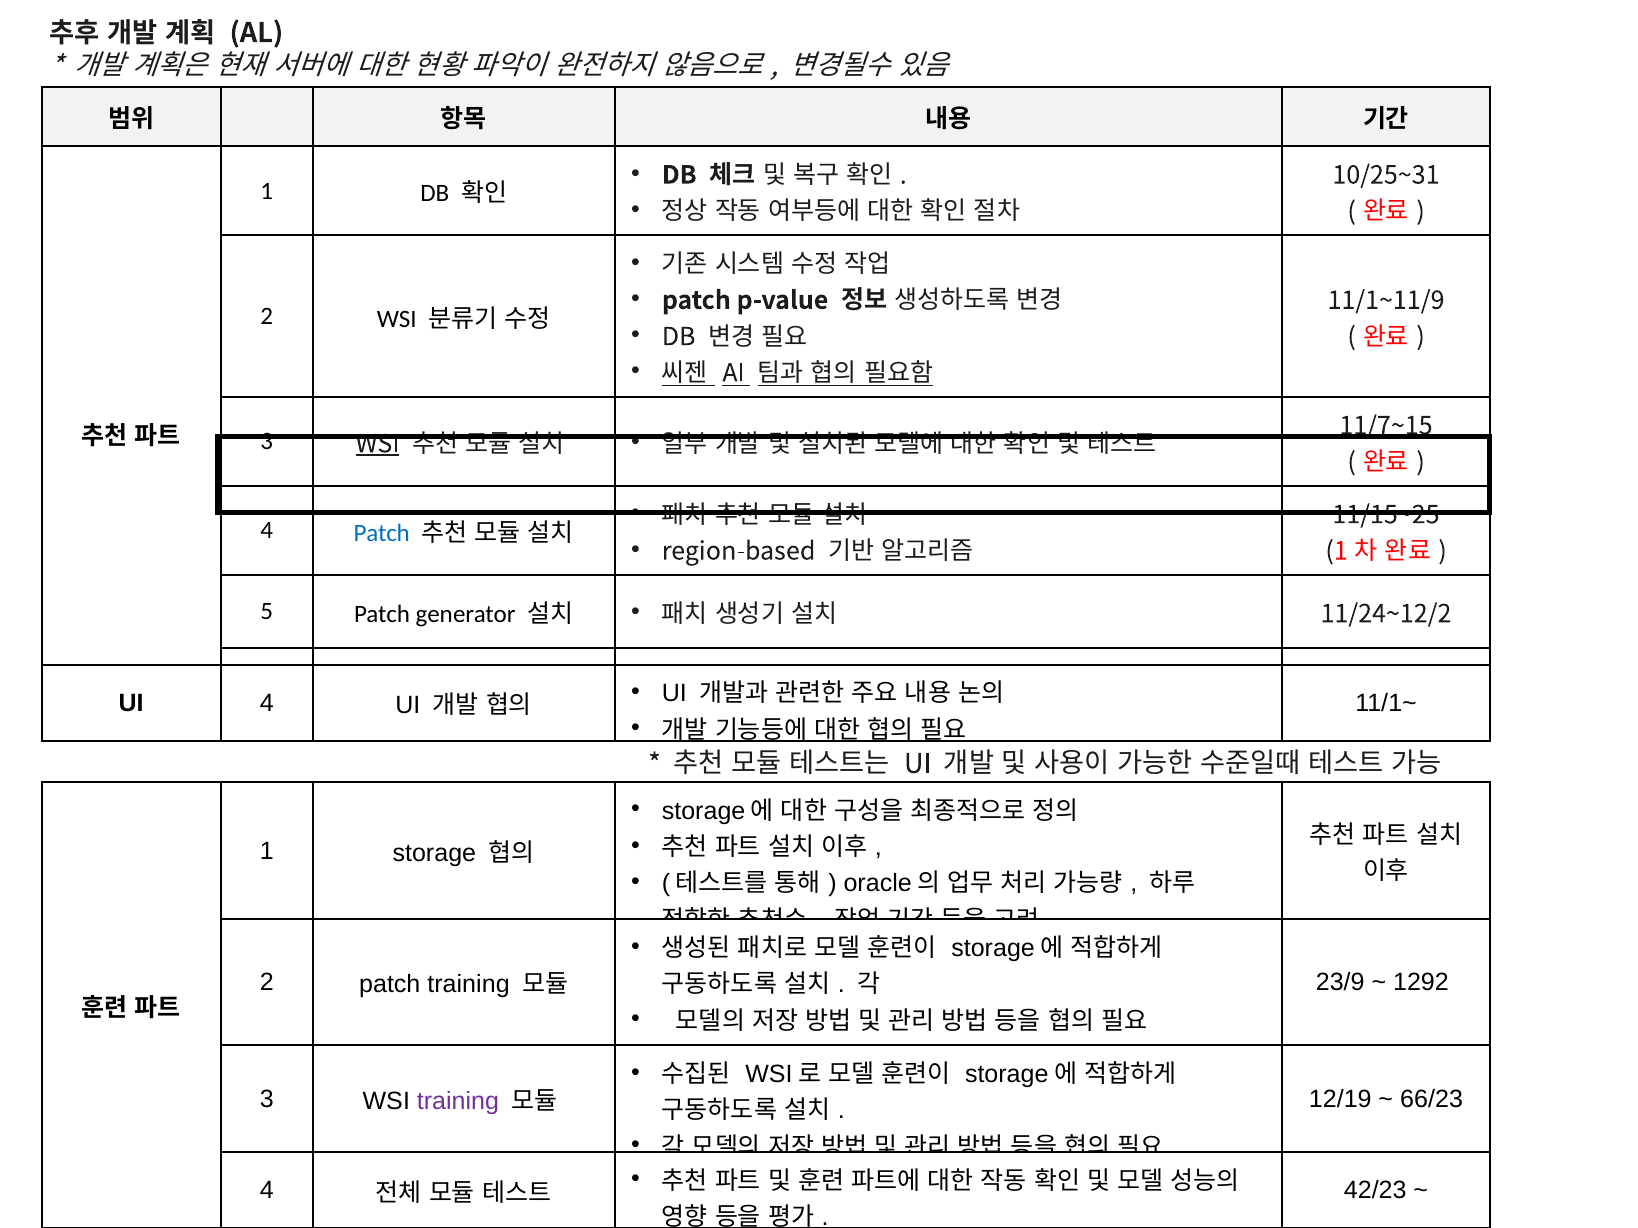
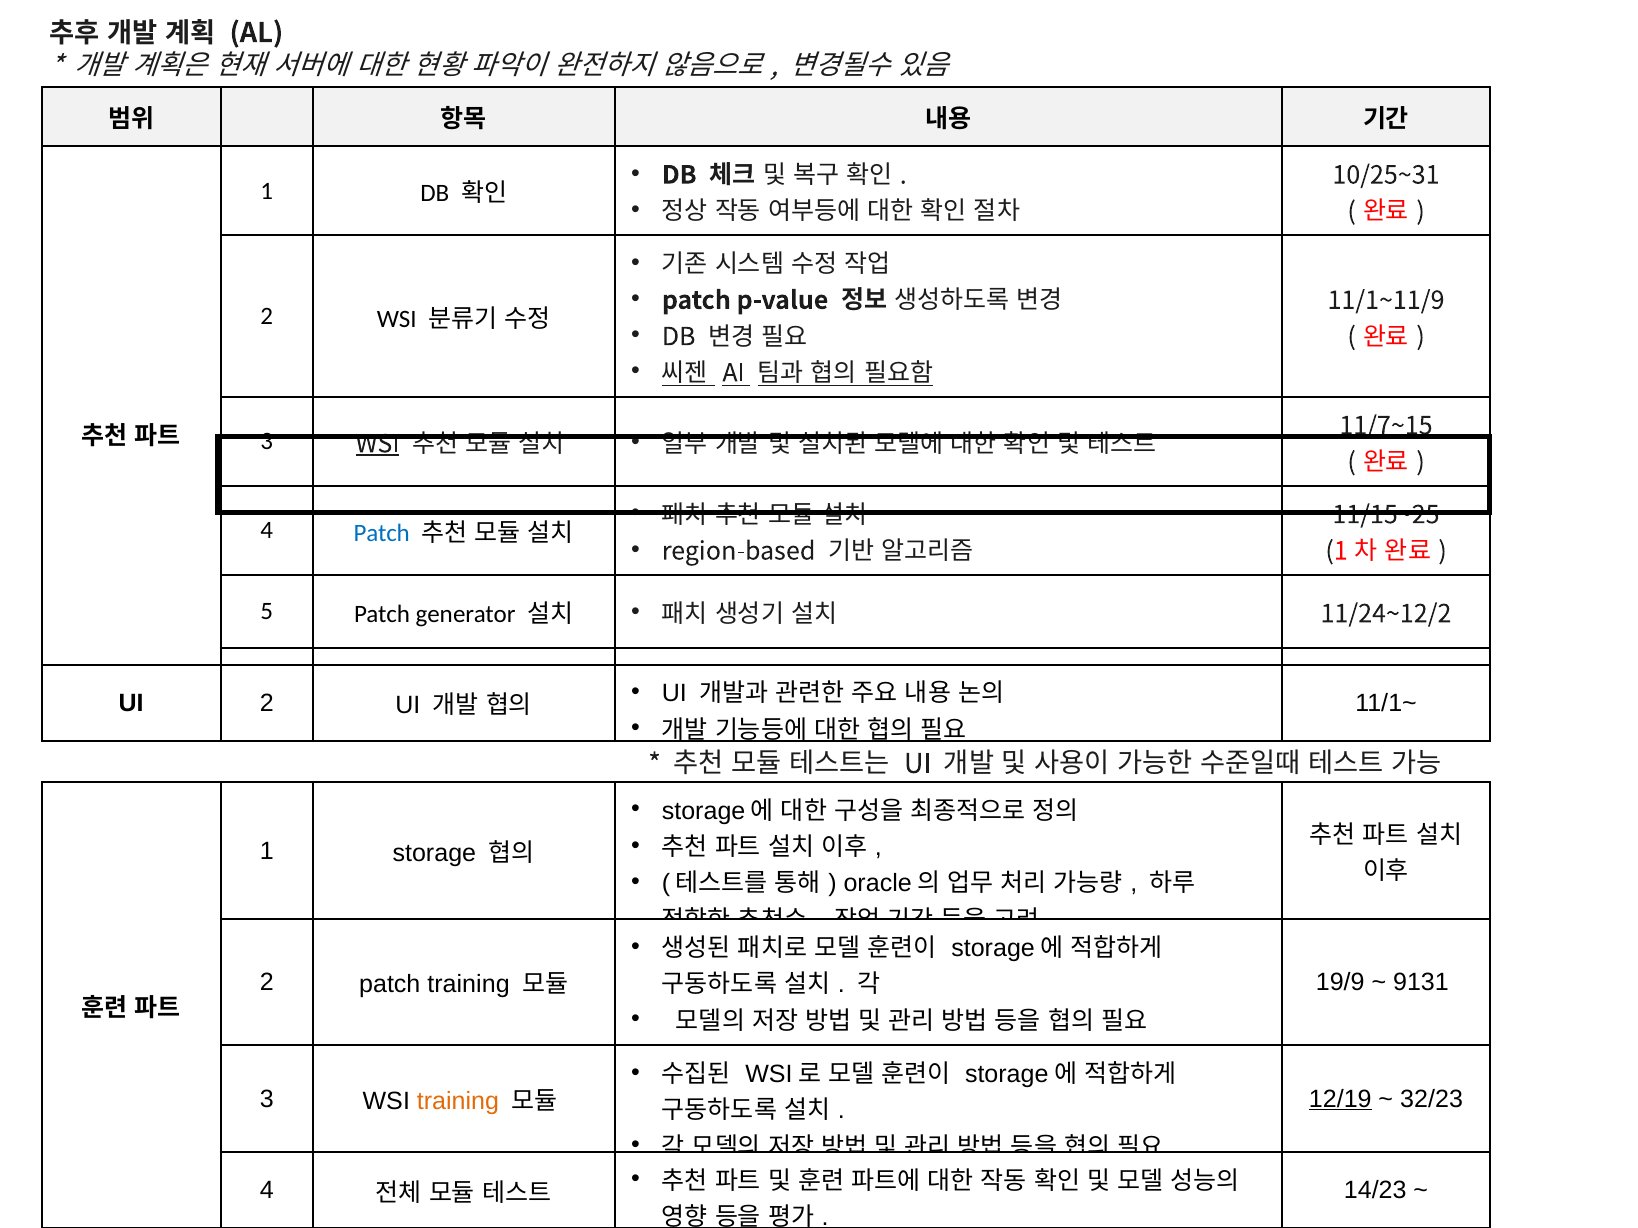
UI 4: 4 -> 2
23/9: 23/9 -> 19/9
1292: 1292 -> 9131
training at (458, 1102) colour: purple -> orange
12/19 underline: none -> present
66/23: 66/23 -> 32/23
42/23: 42/23 -> 14/23
